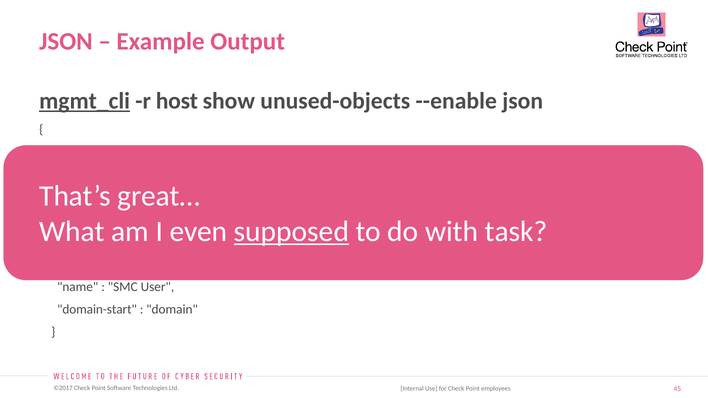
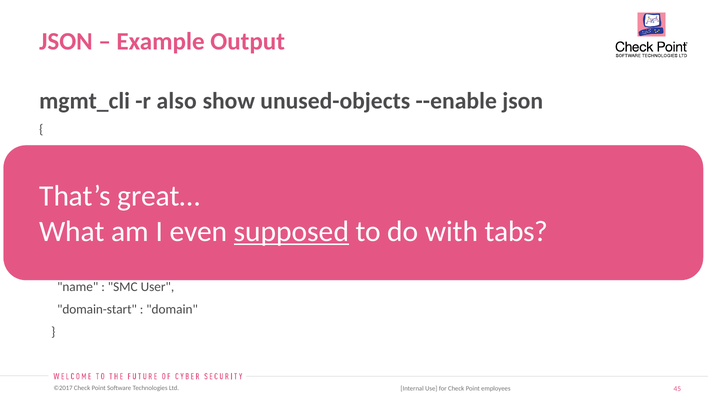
mgmt_cli underline: present -> none
host: host -> also
task: task -> tabs
